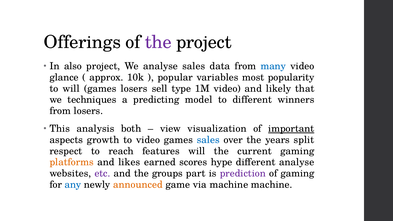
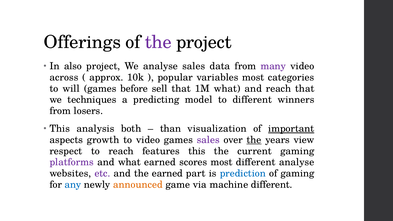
many colour: blue -> purple
glance: glance -> across
popularity: popularity -> categories
games losers: losers -> before
sell type: type -> that
1M video: video -> what
and likely: likely -> reach
view: view -> than
sales at (208, 140) colour: blue -> purple
the at (254, 140) underline: none -> present
split: split -> view
features will: will -> this
platforms colour: orange -> purple
and likes: likes -> what
scores hype: hype -> most
the groups: groups -> earned
prediction colour: purple -> blue
machine machine: machine -> different
